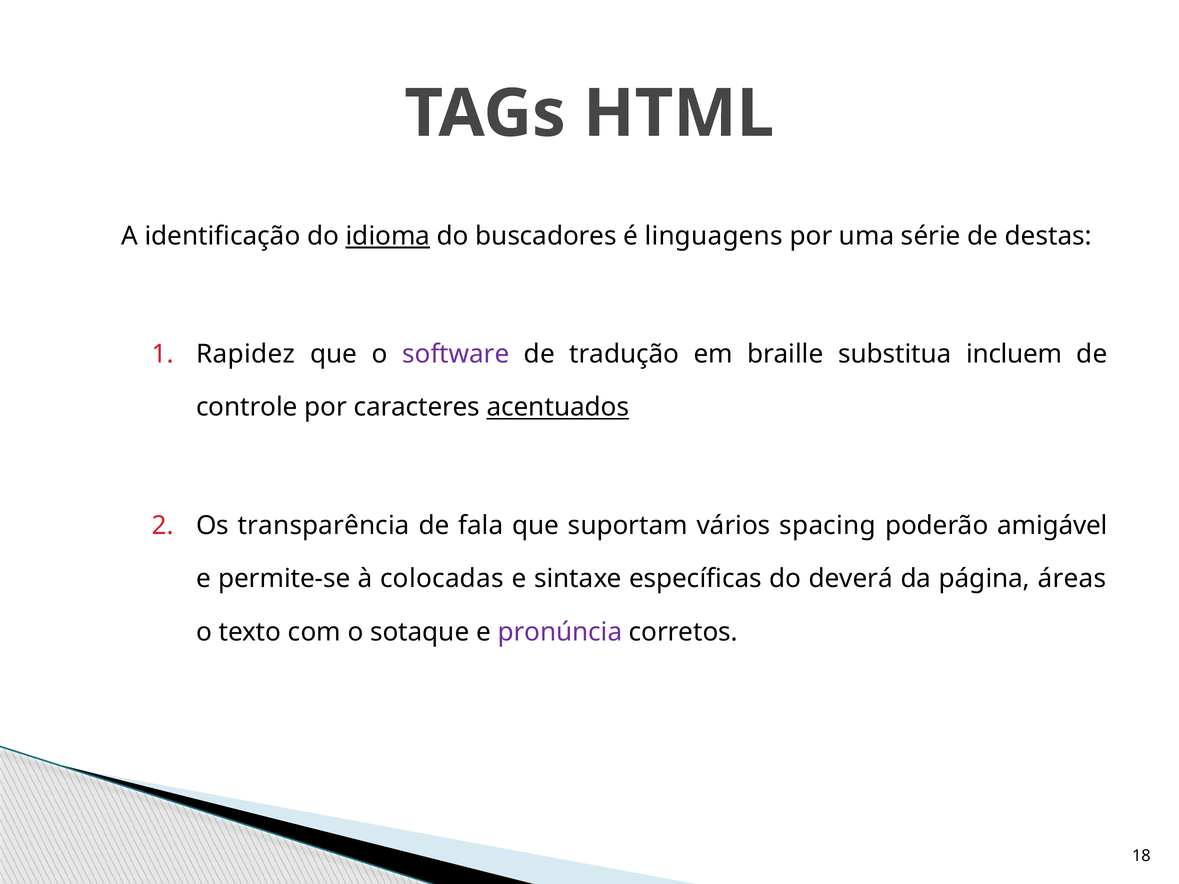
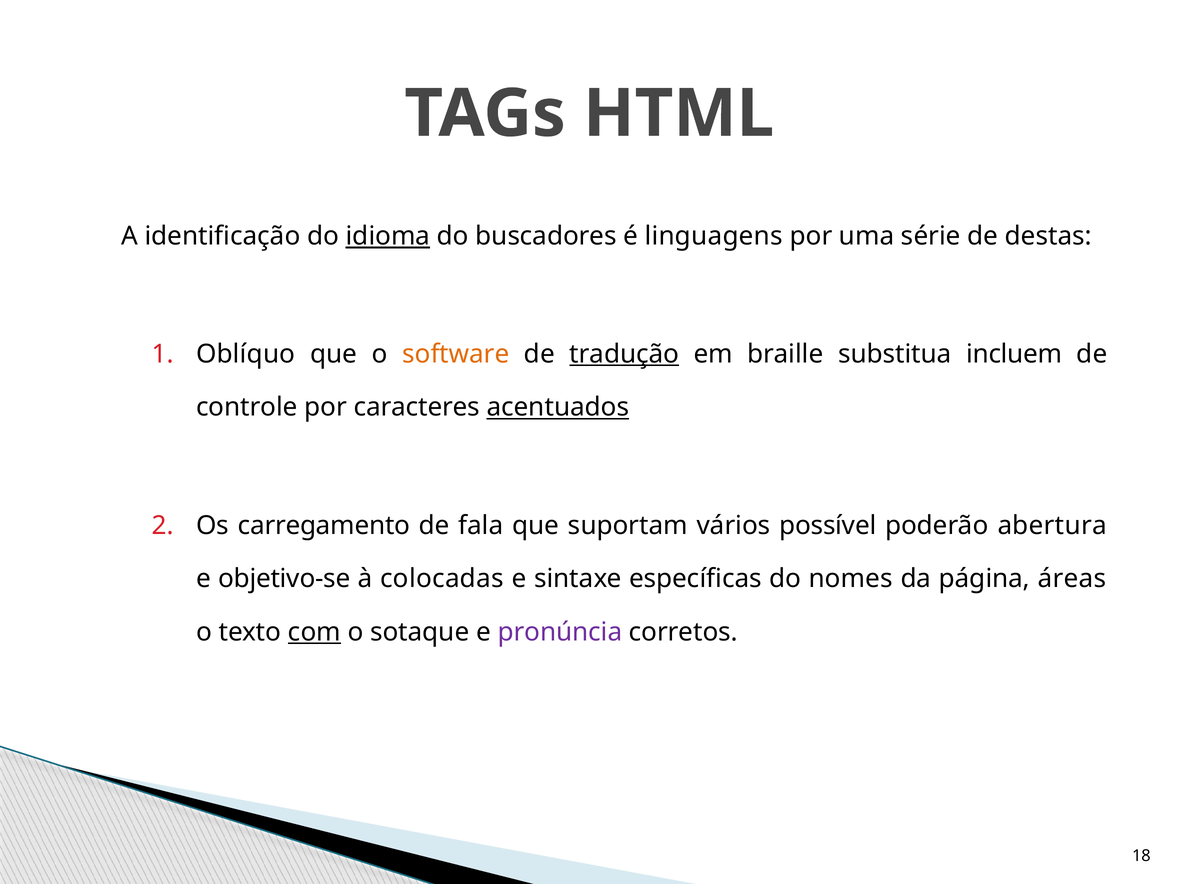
Rapidez: Rapidez -> Oblíquo
software colour: purple -> orange
tradução underline: none -> present
transparência: transparência -> carregamento
spacing: spacing -> possível
amigável: amigável -> abertura
permite-se: permite-se -> objetivo-se
deverá: deverá -> nomes
com underline: none -> present
